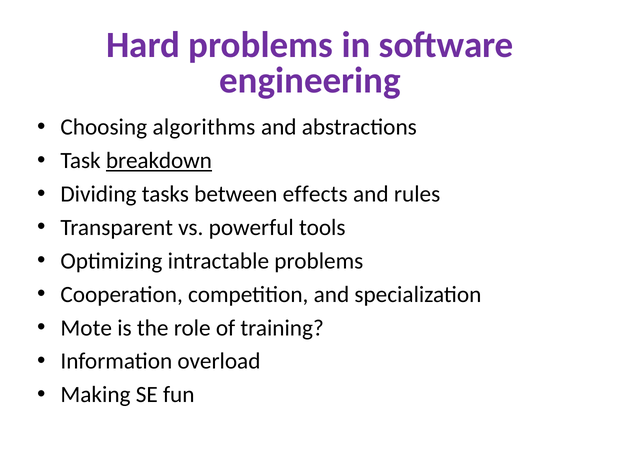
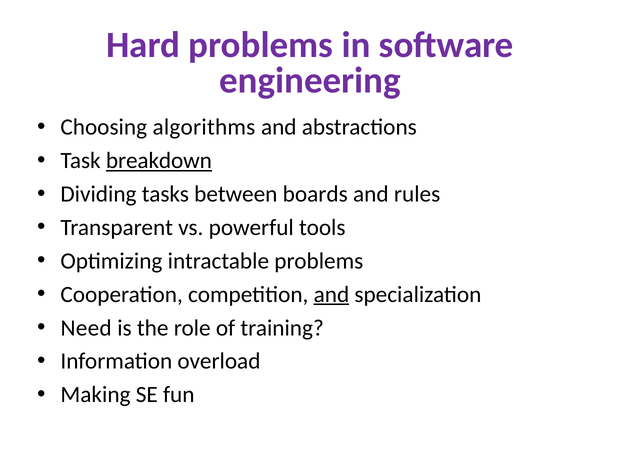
effects: effects -> boards
and at (331, 294) underline: none -> present
Mote: Mote -> Need
